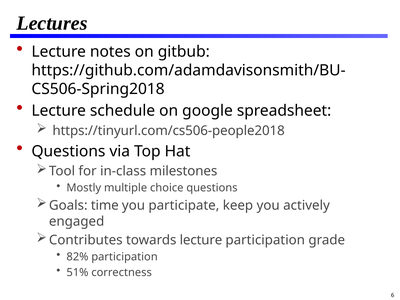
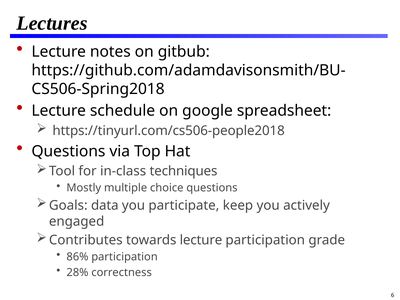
milestones: milestones -> techniques
time: time -> data
82%: 82% -> 86%
51%: 51% -> 28%
